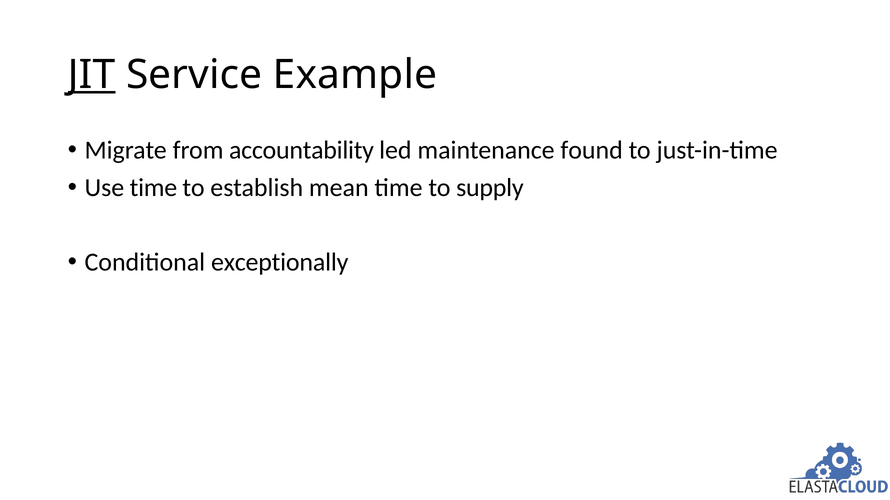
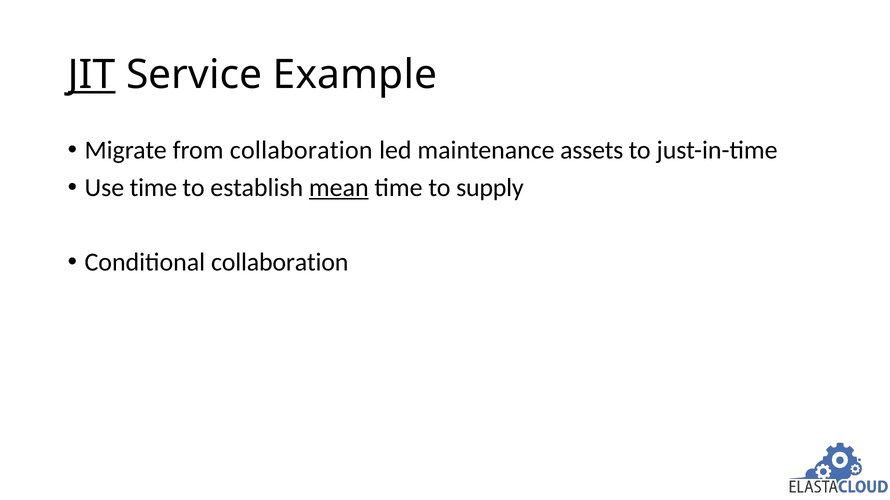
from accountability: accountability -> collaboration
found: found -> assets
mean underline: none -> present
Conditional exceptionally: exceptionally -> collaboration
